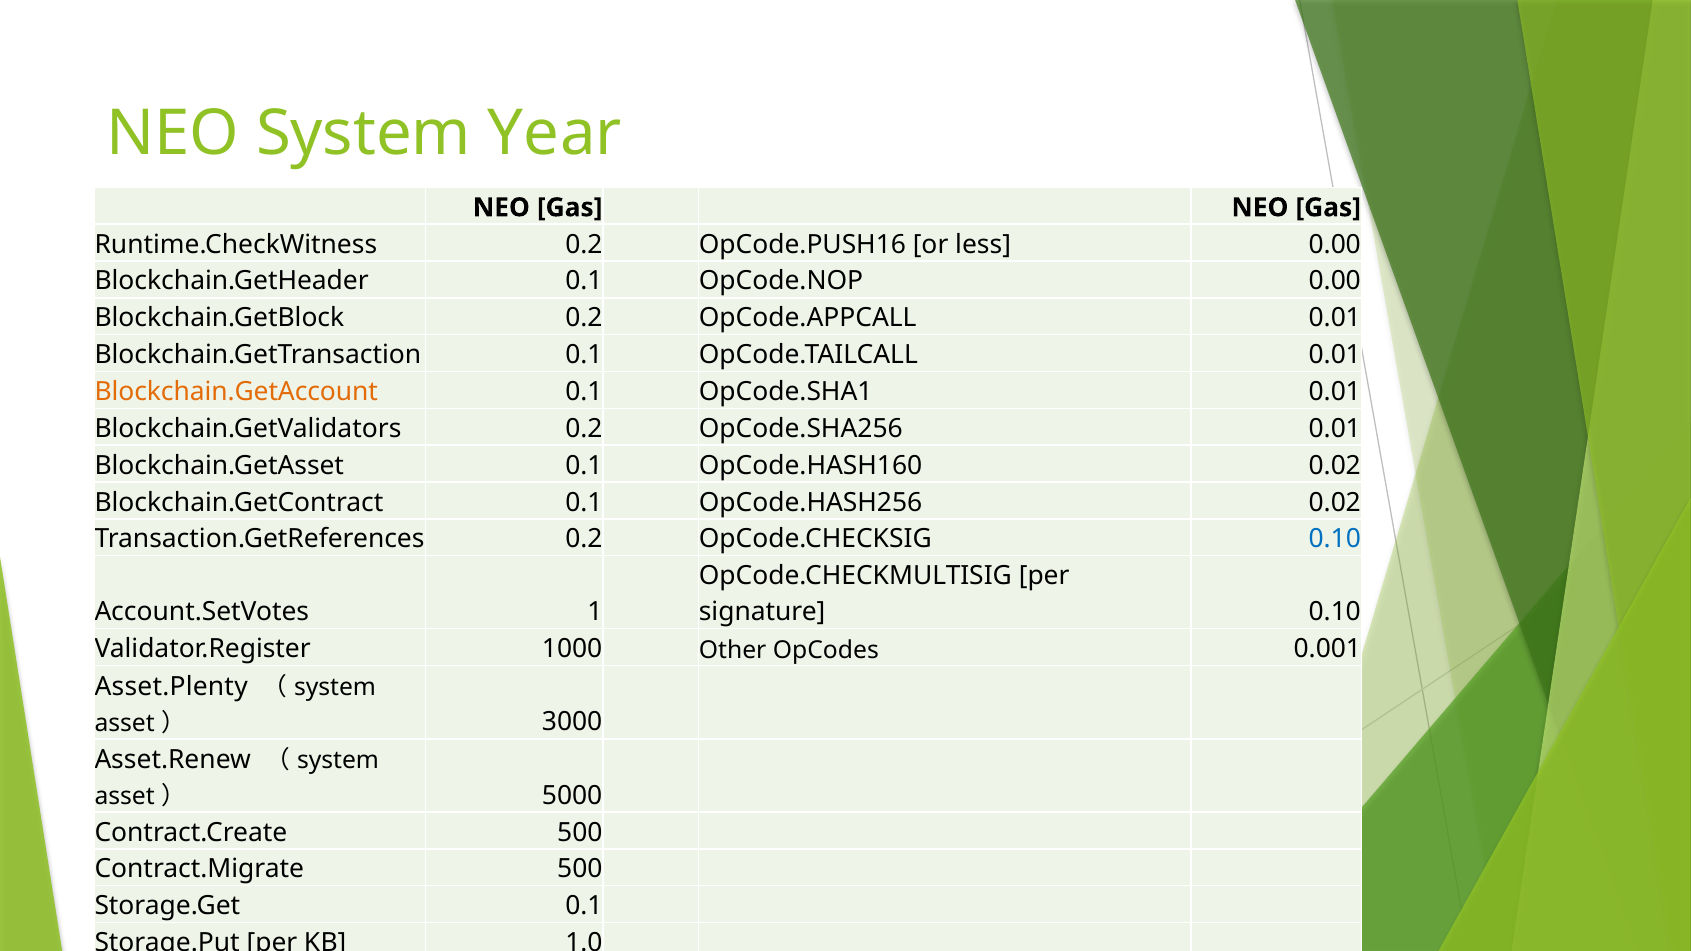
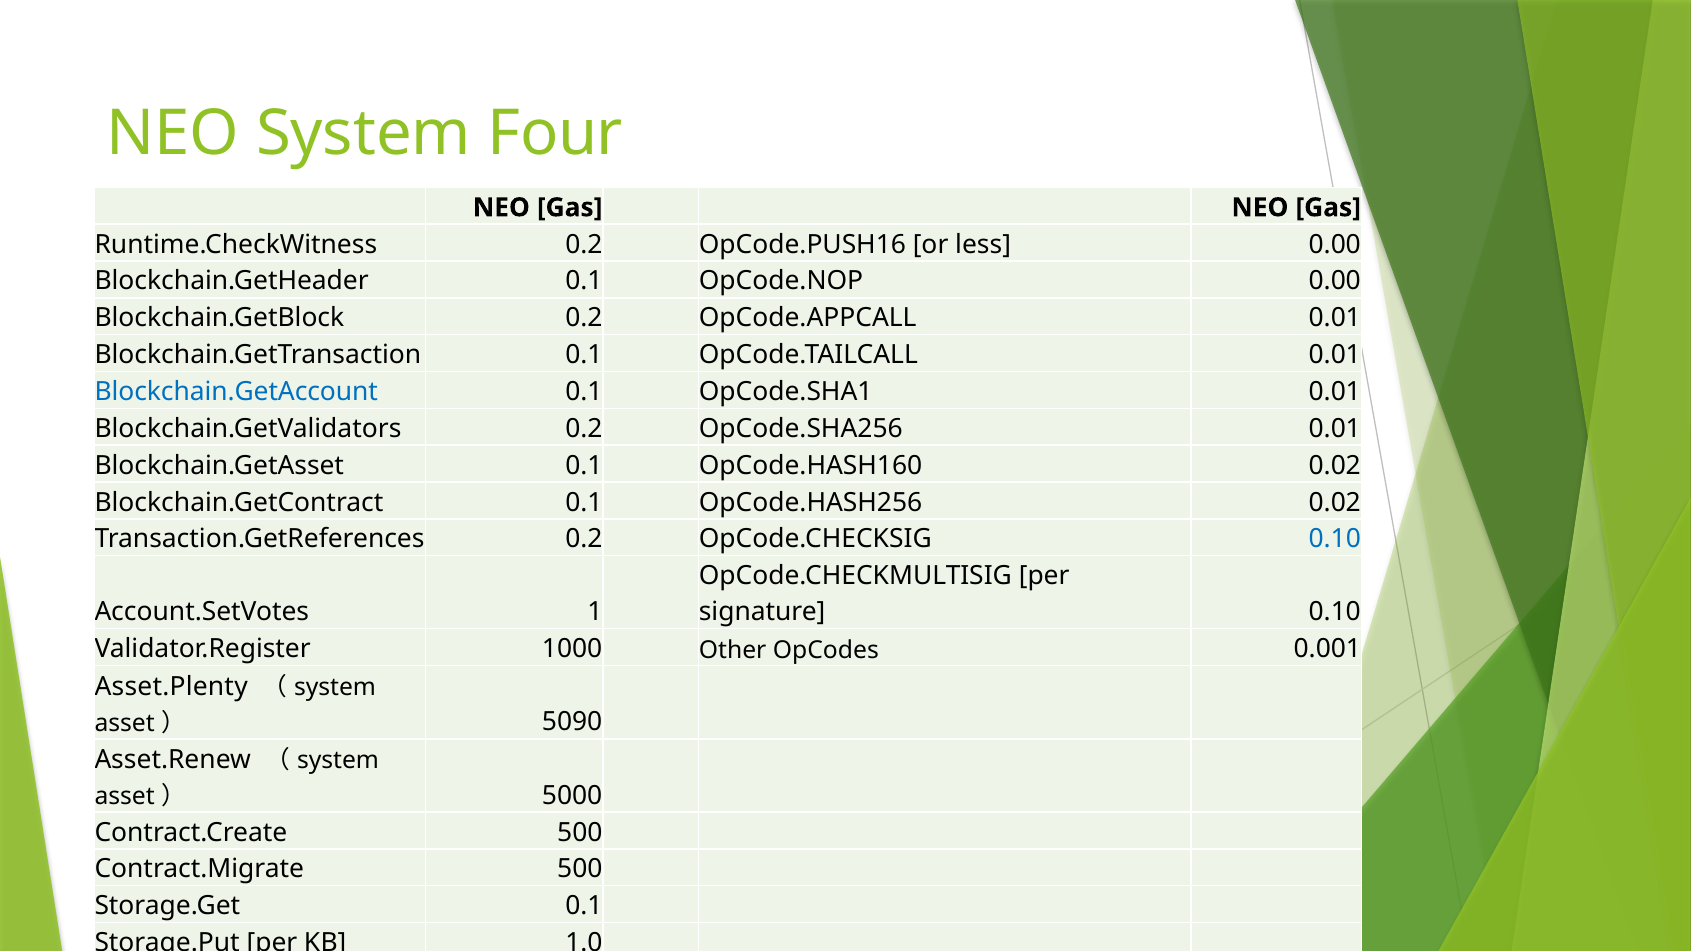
Year: Year -> Four
Blockchain.GetAccount colour: orange -> blue
3000: 3000 -> 5090
